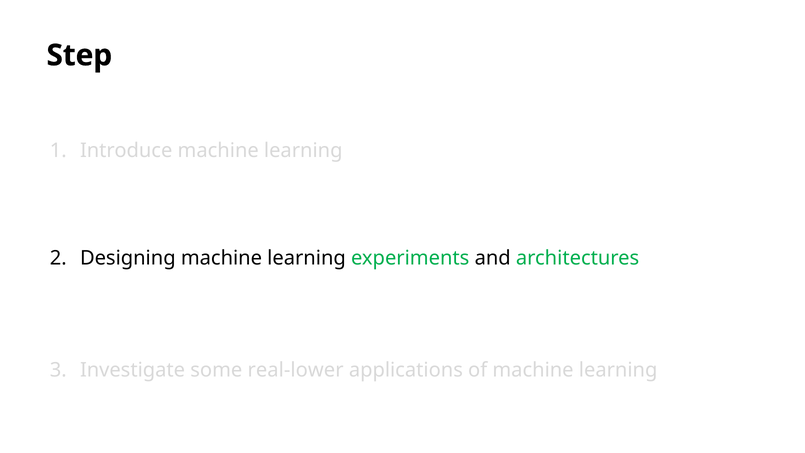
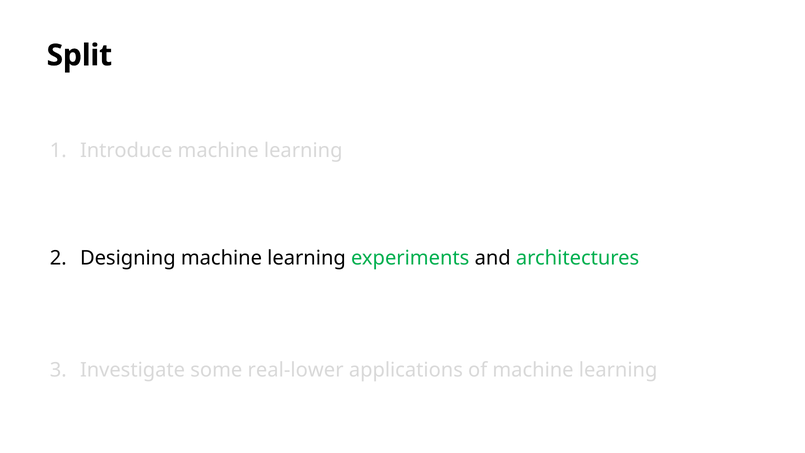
Step: Step -> Split
